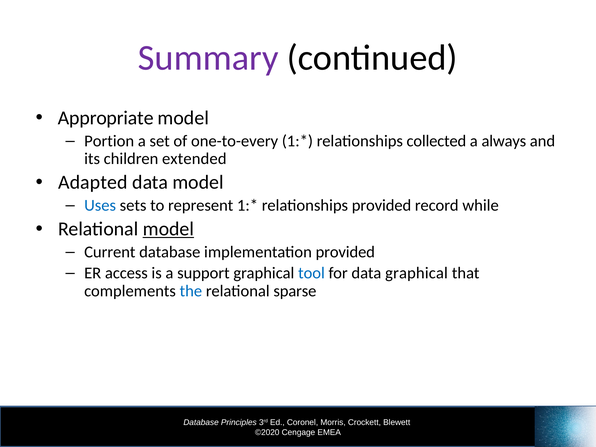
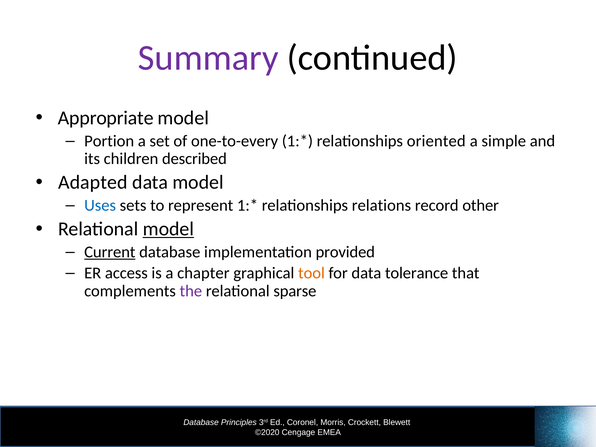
collected: collected -> oriented
always: always -> simple
extended: extended -> described
relationships provided: provided -> relations
while: while -> other
Current underline: none -> present
support: support -> chapter
tool colour: blue -> orange
data graphical: graphical -> tolerance
the colour: blue -> purple
